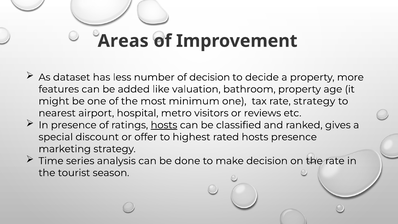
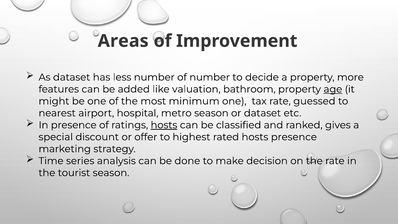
of decision: decision -> number
age underline: none -> present
rate strategy: strategy -> guessed
metro visitors: visitors -> season
or reviews: reviews -> dataset
